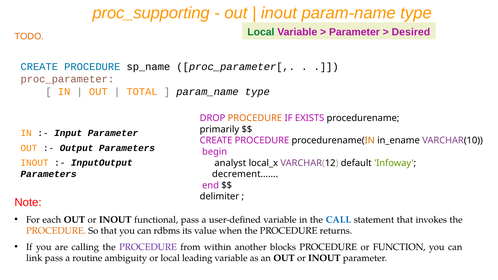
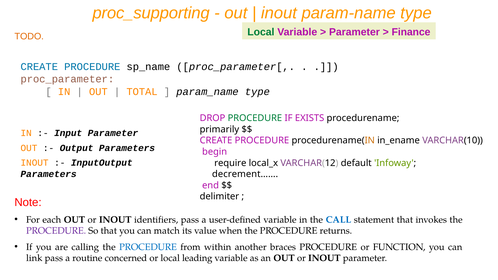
Desired: Desired -> Finance
PROCEDURE at (255, 118) colour: orange -> green
analyst: analyst -> require
functional: functional -> identifiers
PROCEDURE at (56, 231) colour: orange -> purple
rdbms: rdbms -> match
PROCEDURE at (148, 247) colour: purple -> blue
blocks: blocks -> braces
ambiguity: ambiguity -> concerned
